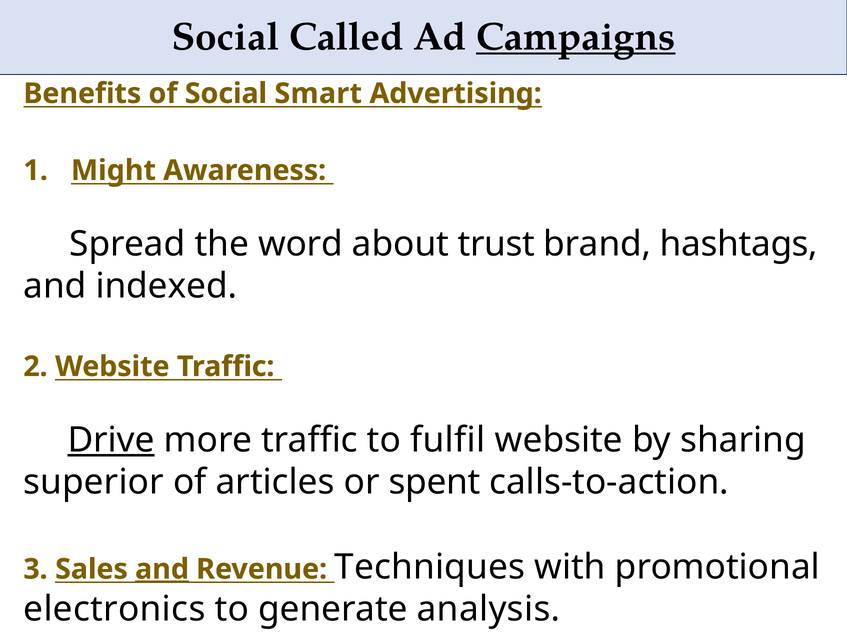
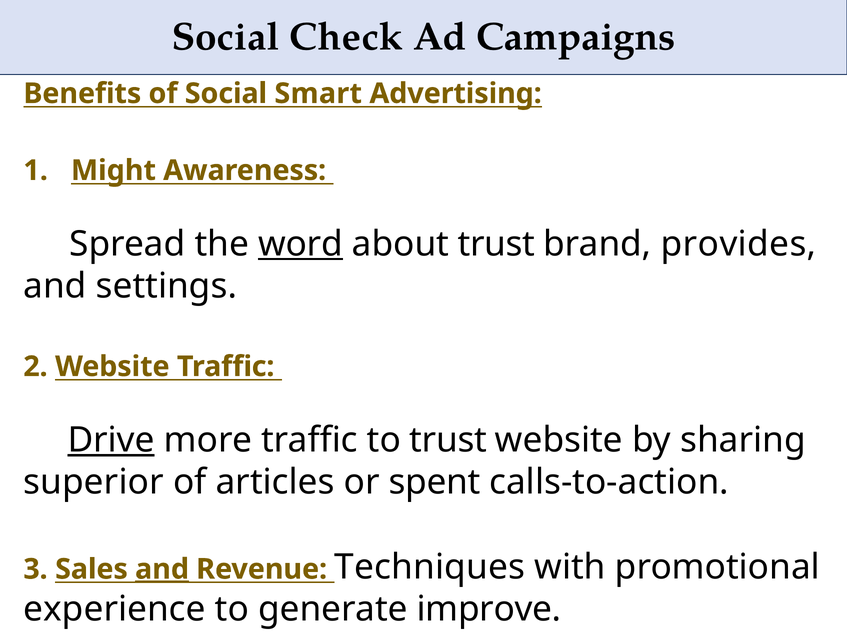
Called: Called -> Check
Campaigns underline: present -> none
word underline: none -> present
hashtags: hashtags -> provides
indexed: indexed -> settings
to fulfil: fulfil -> trust
electronics: electronics -> experience
analysis: analysis -> improve
